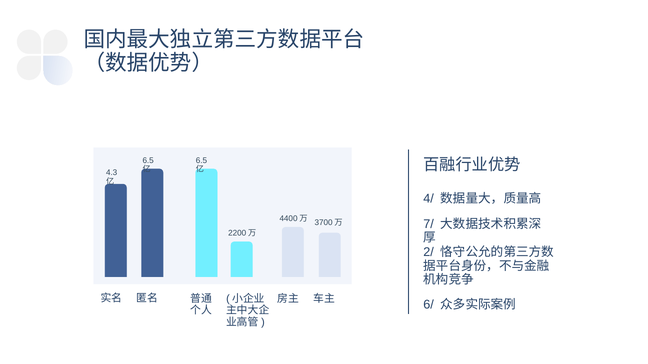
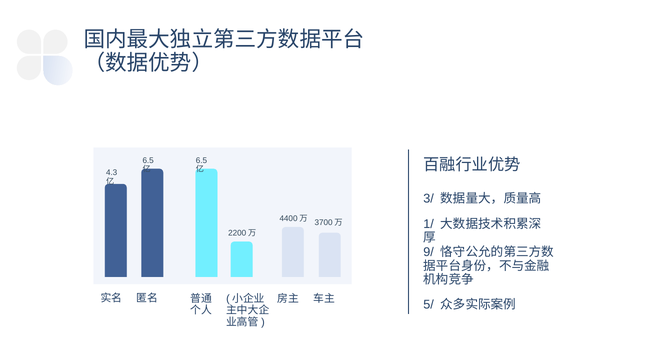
4/: 4/ -> 3/
7/: 7/ -> 1/
2/: 2/ -> 9/
6/: 6/ -> 5/
